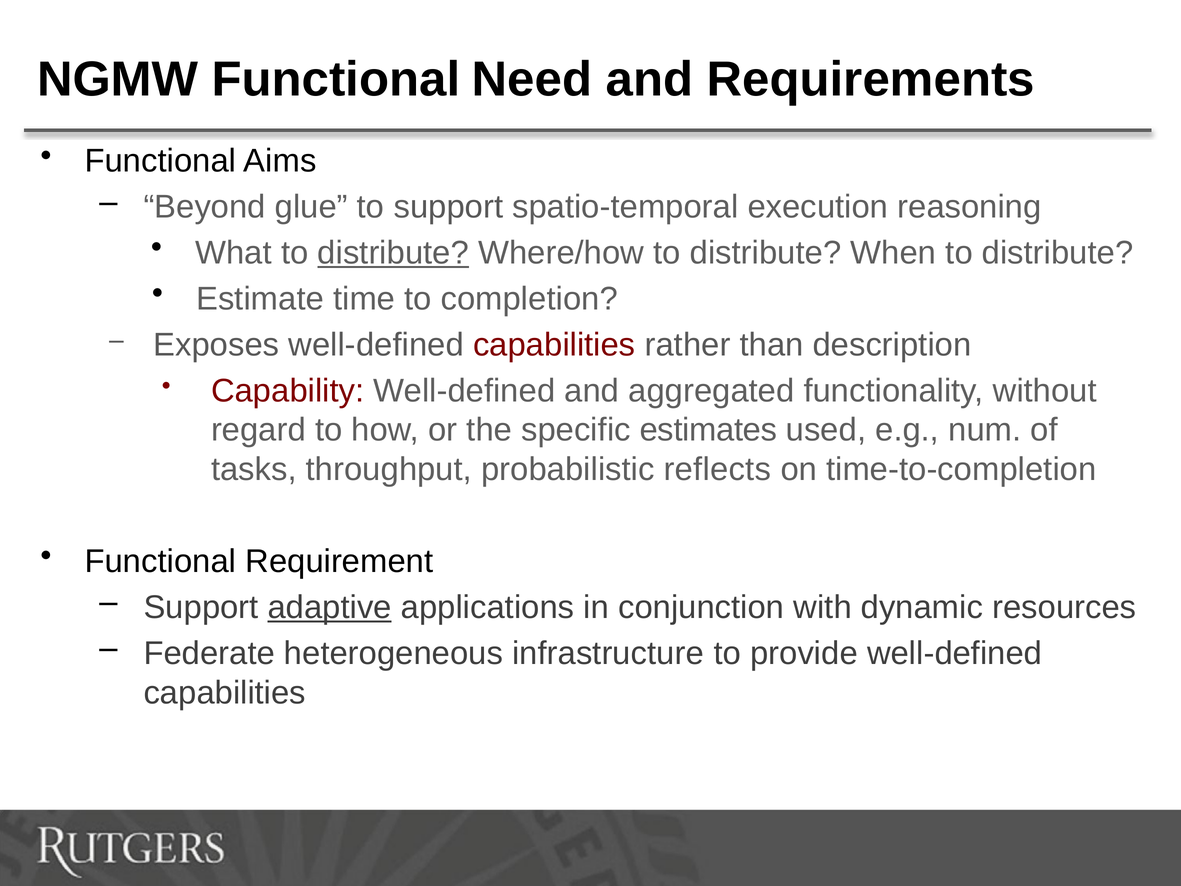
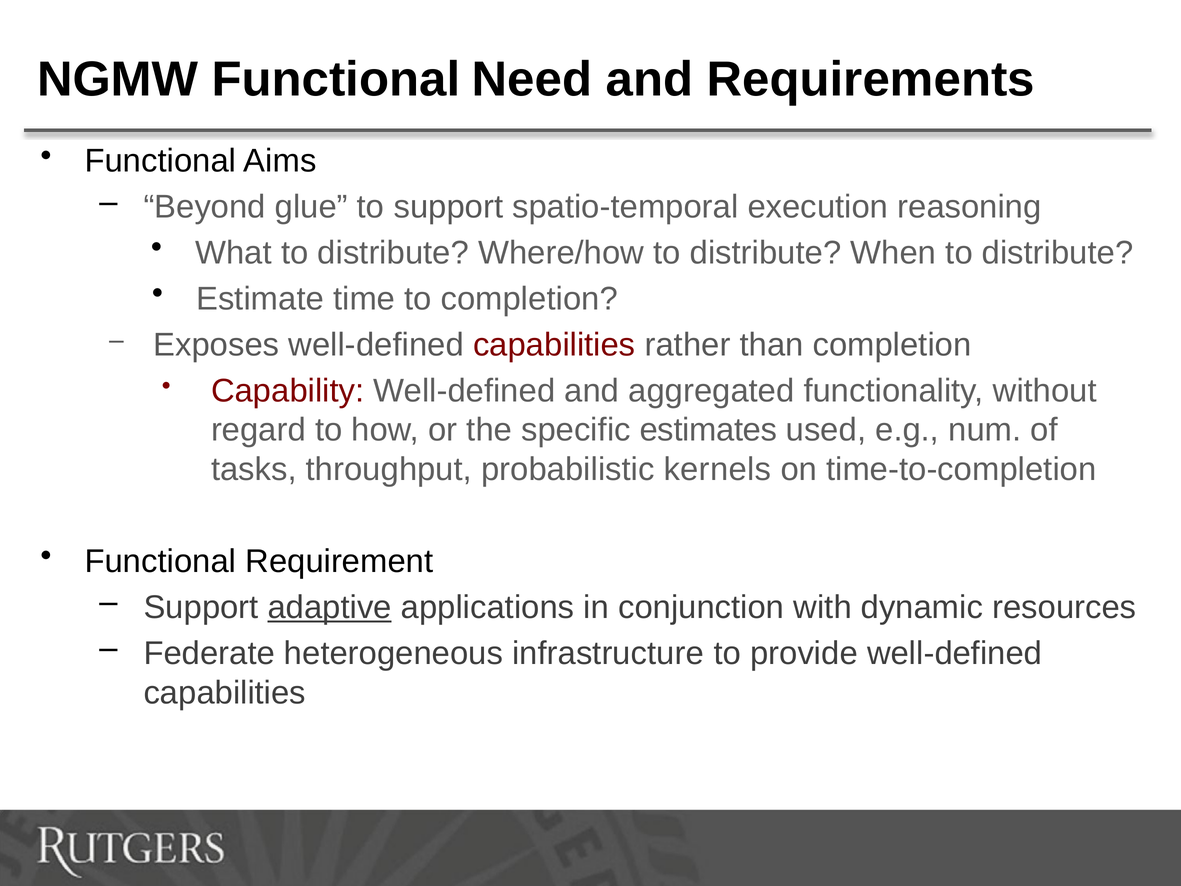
distribute at (393, 253) underline: present -> none
than description: description -> completion
reflects: reflects -> kernels
